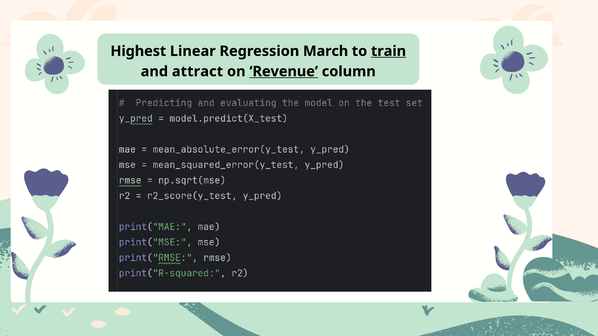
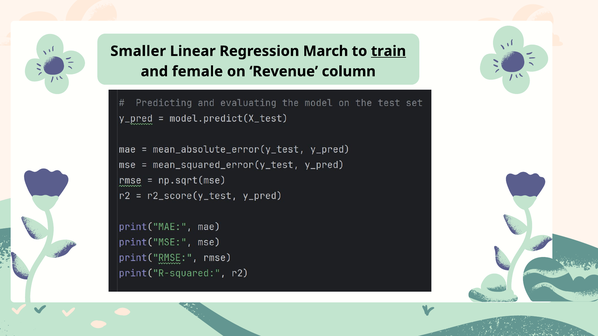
Highest: Highest -> Smaller
attract: attract -> female
Revenue underline: present -> none
